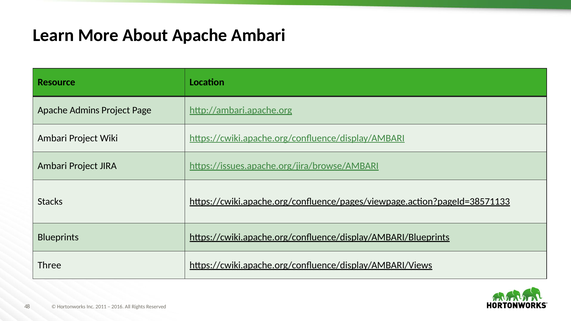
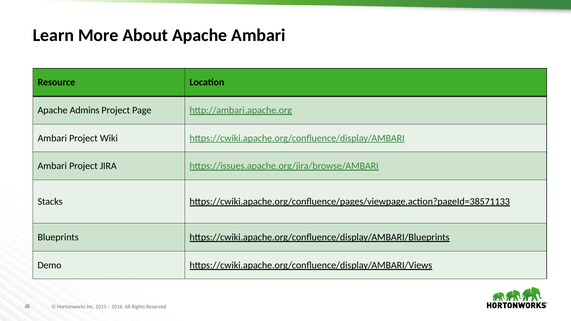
Three: Three -> Demo
